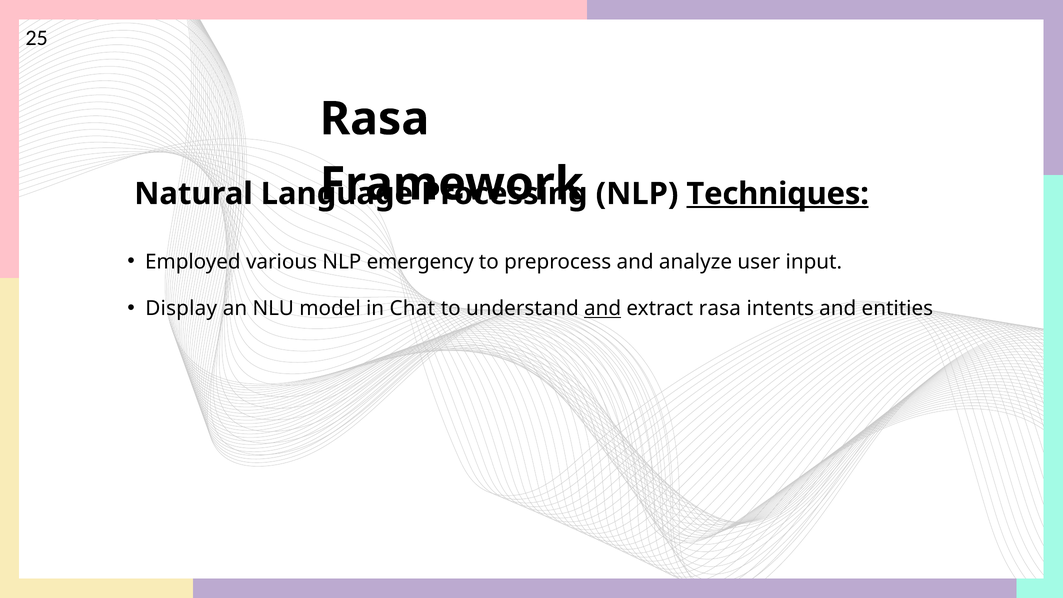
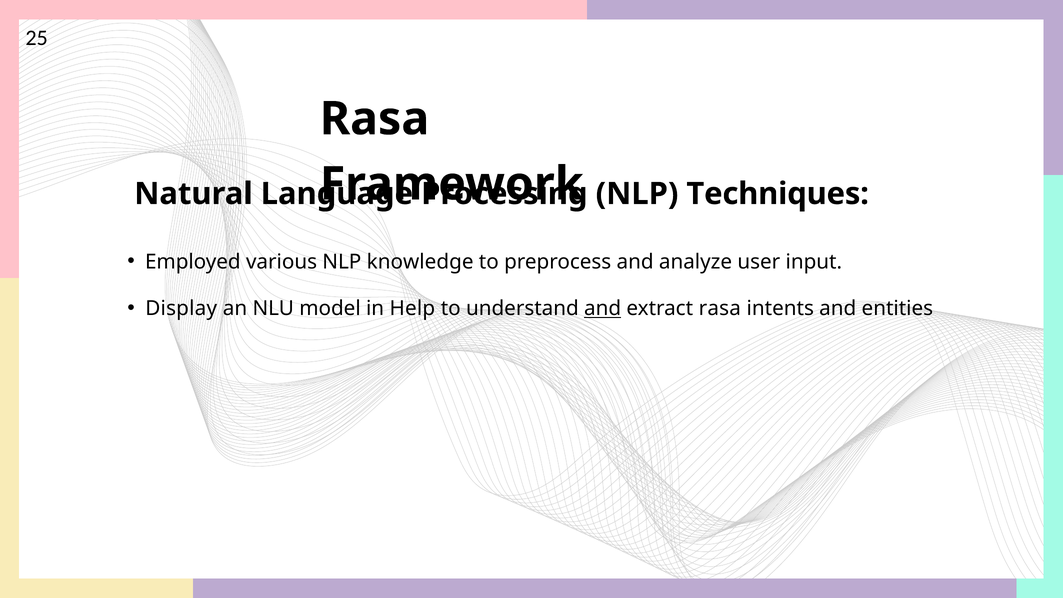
Techniques underline: present -> none
emergency: emergency -> knowledge
Chat: Chat -> Help
